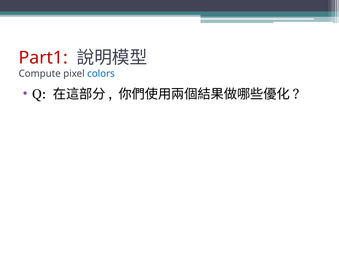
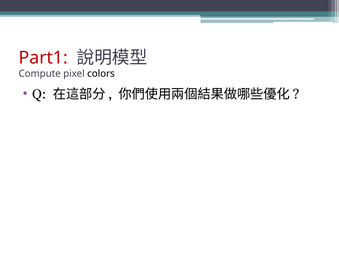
colors colour: blue -> black
